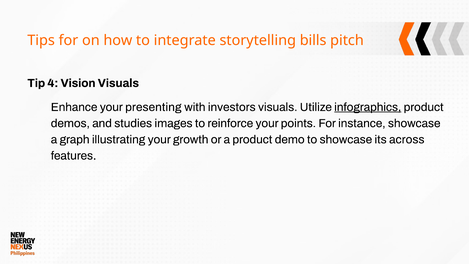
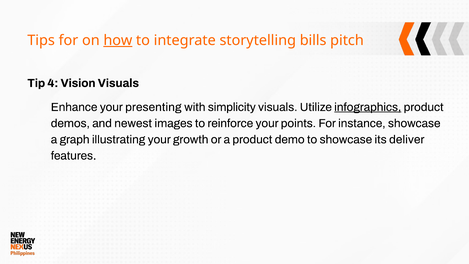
how underline: none -> present
investors: investors -> simplicity
studies: studies -> newest
across: across -> deliver
